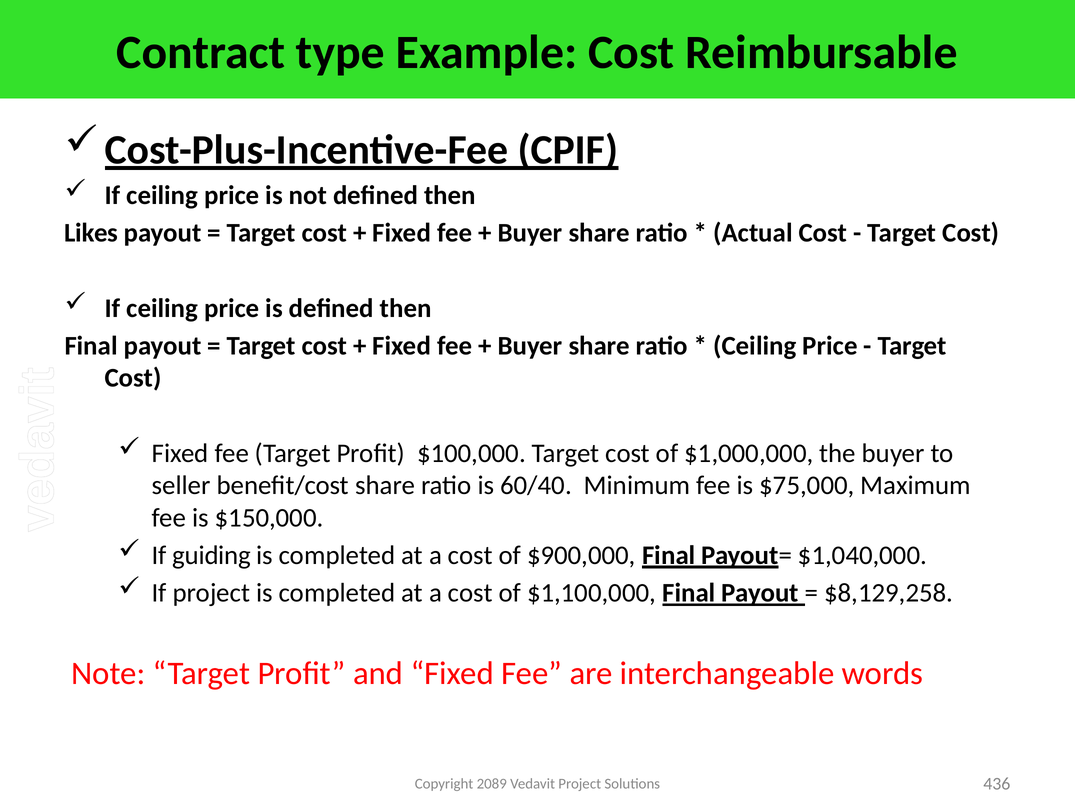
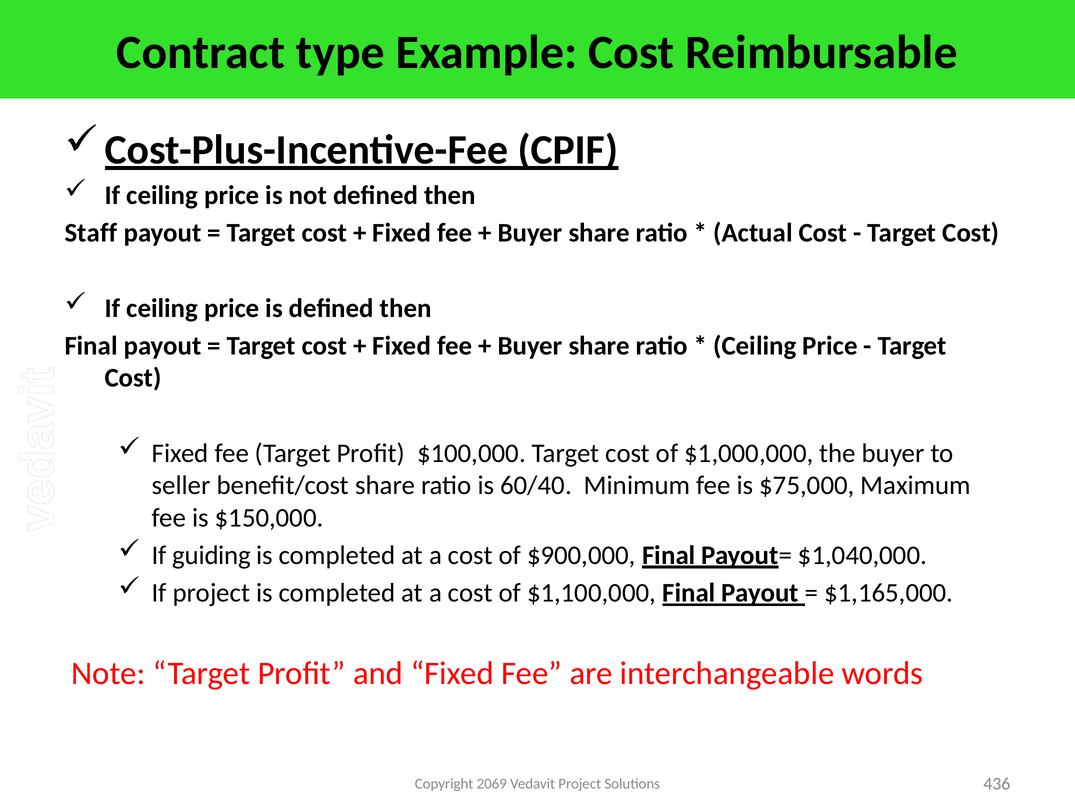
Likes: Likes -> Staff
$8,129,258: $8,129,258 -> $1,165,000
2089: 2089 -> 2069
